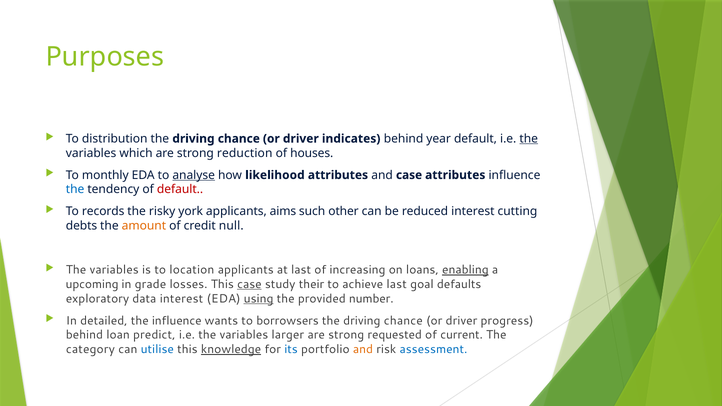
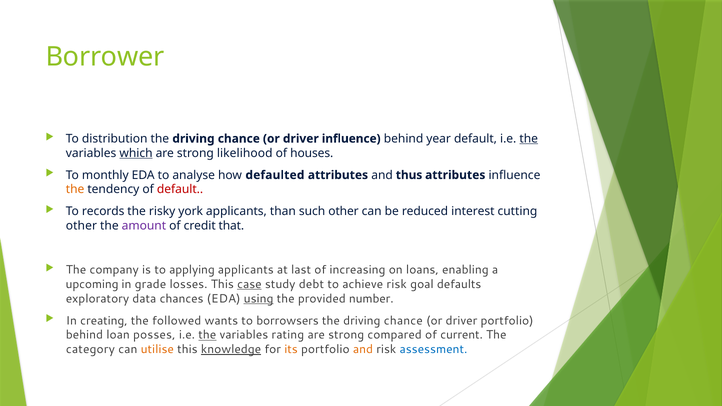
Purposes: Purposes -> Borrower
driver indicates: indicates -> influence
which underline: none -> present
reduction: reduction -> likelihood
analyse underline: present -> none
likelihood: likelihood -> defaulted
and case: case -> thus
the at (75, 190) colour: blue -> orange
aims: aims -> than
debts at (81, 226): debts -> other
amount colour: orange -> purple
null: null -> that
variables at (114, 270): variables -> company
location: location -> applying
enabling underline: present -> none
their: their -> debt
achieve last: last -> risk
data interest: interest -> chances
detailed: detailed -> creating
the influence: influence -> followed
driver progress: progress -> portfolio
predict: predict -> posses
the at (207, 335) underline: none -> present
larger: larger -> rating
requested: requested -> compared
utilise colour: blue -> orange
its colour: blue -> orange
